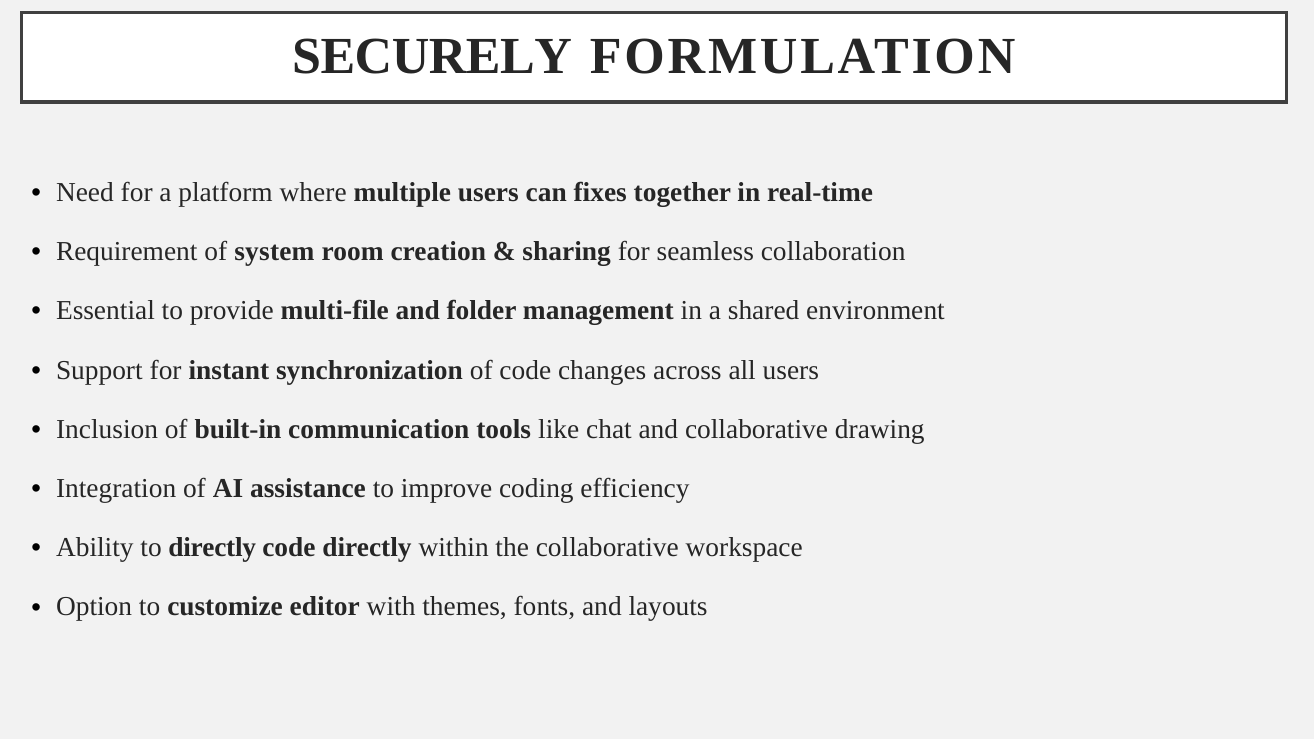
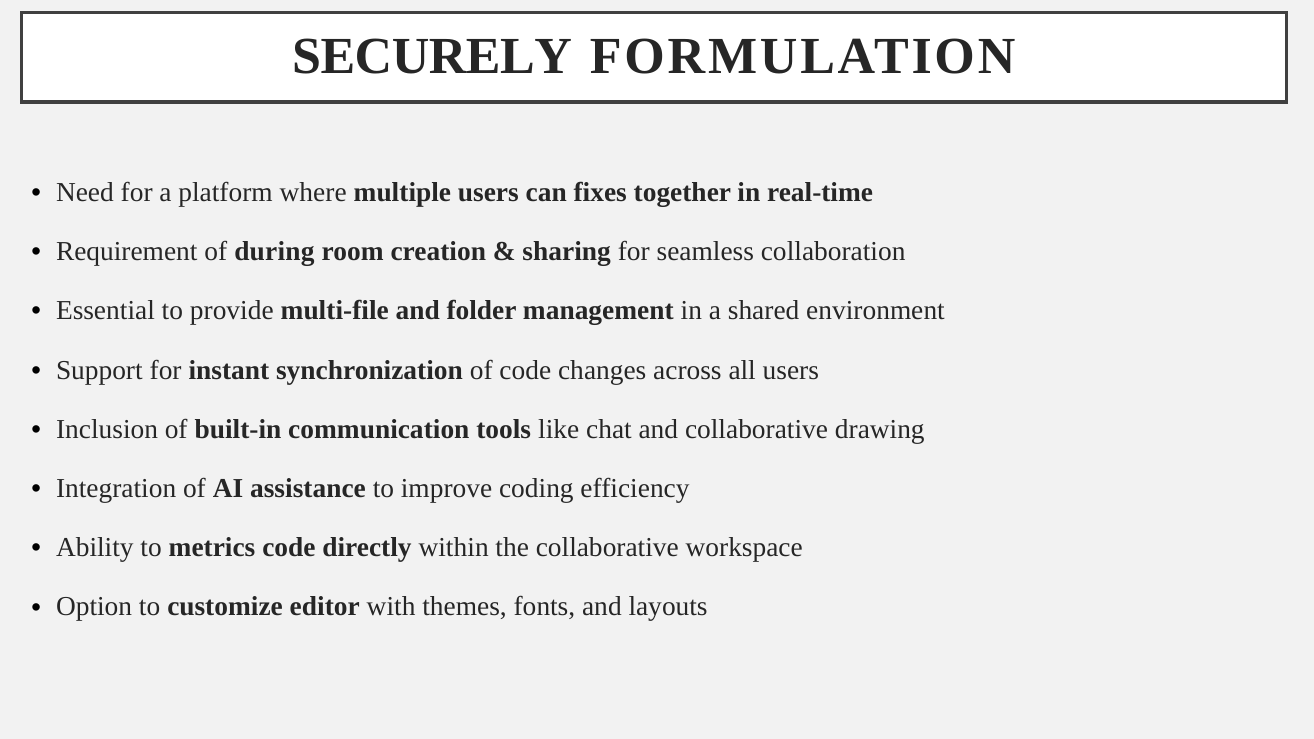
system: system -> during
to directly: directly -> metrics
